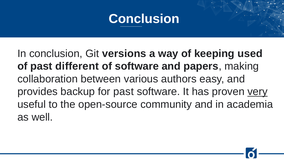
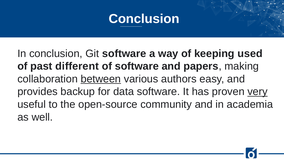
Git versions: versions -> software
between underline: none -> present
for past: past -> data
